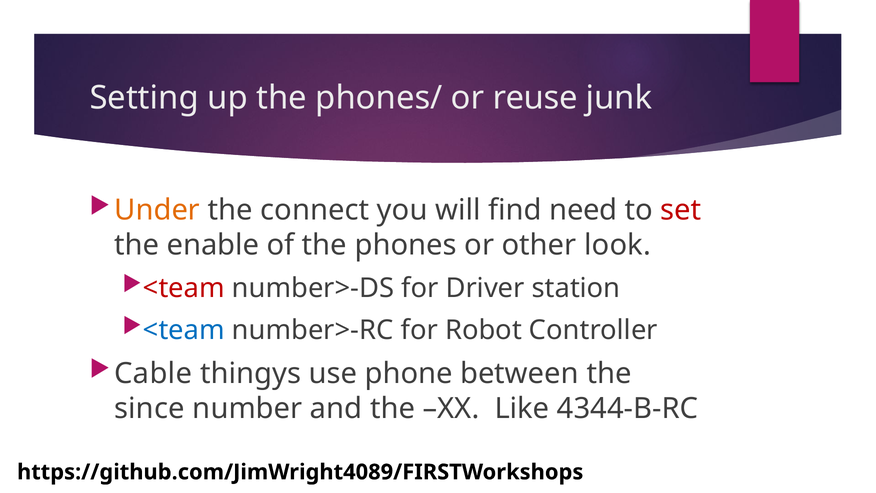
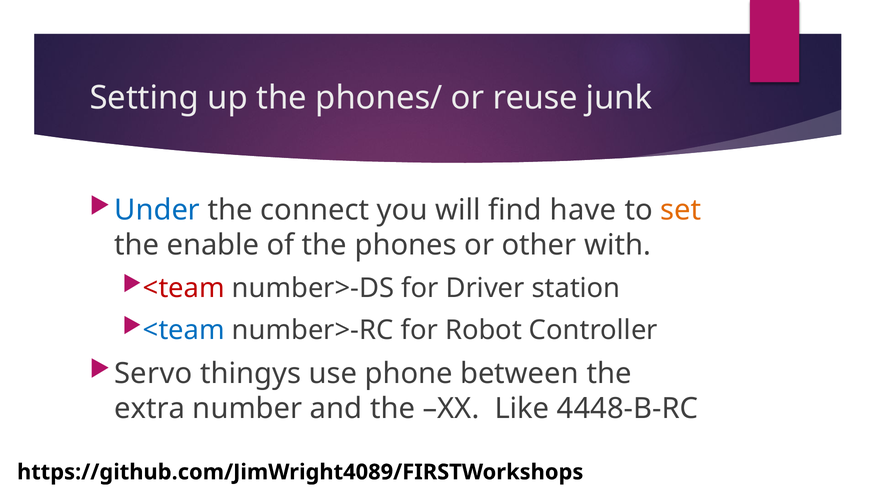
Under colour: orange -> blue
need: need -> have
set colour: red -> orange
look: look -> with
Cable: Cable -> Servo
since: since -> extra
4344-B-RC: 4344-B-RC -> 4448-B-RC
